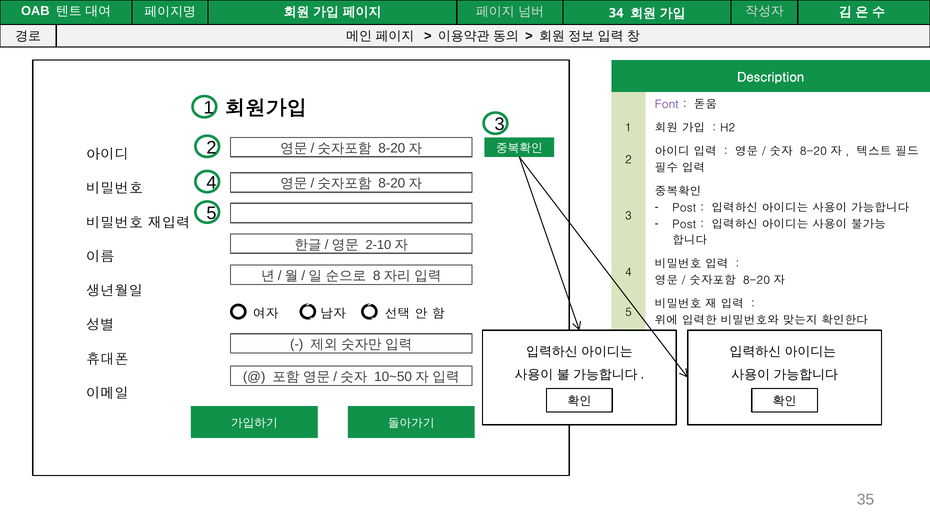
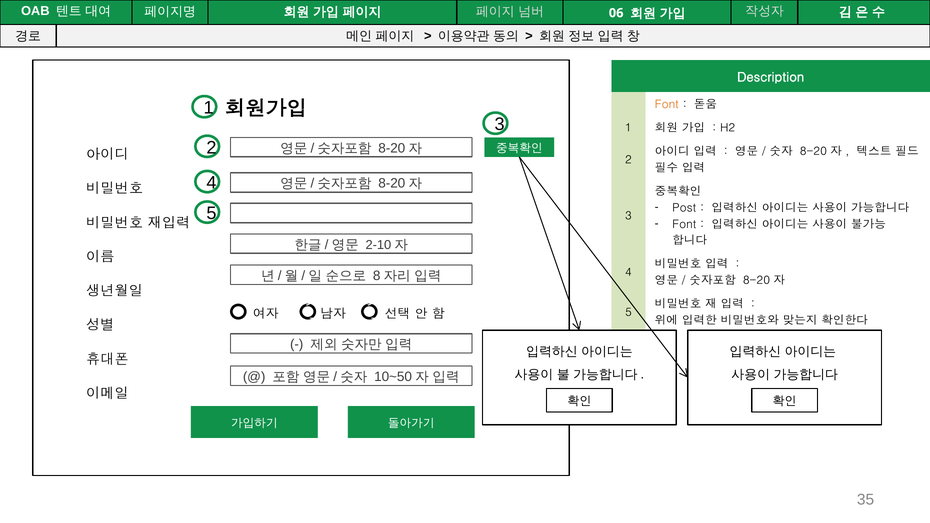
34: 34 -> 06
Font at (667, 105) colour: purple -> orange
Post at (684, 224): Post -> Font
